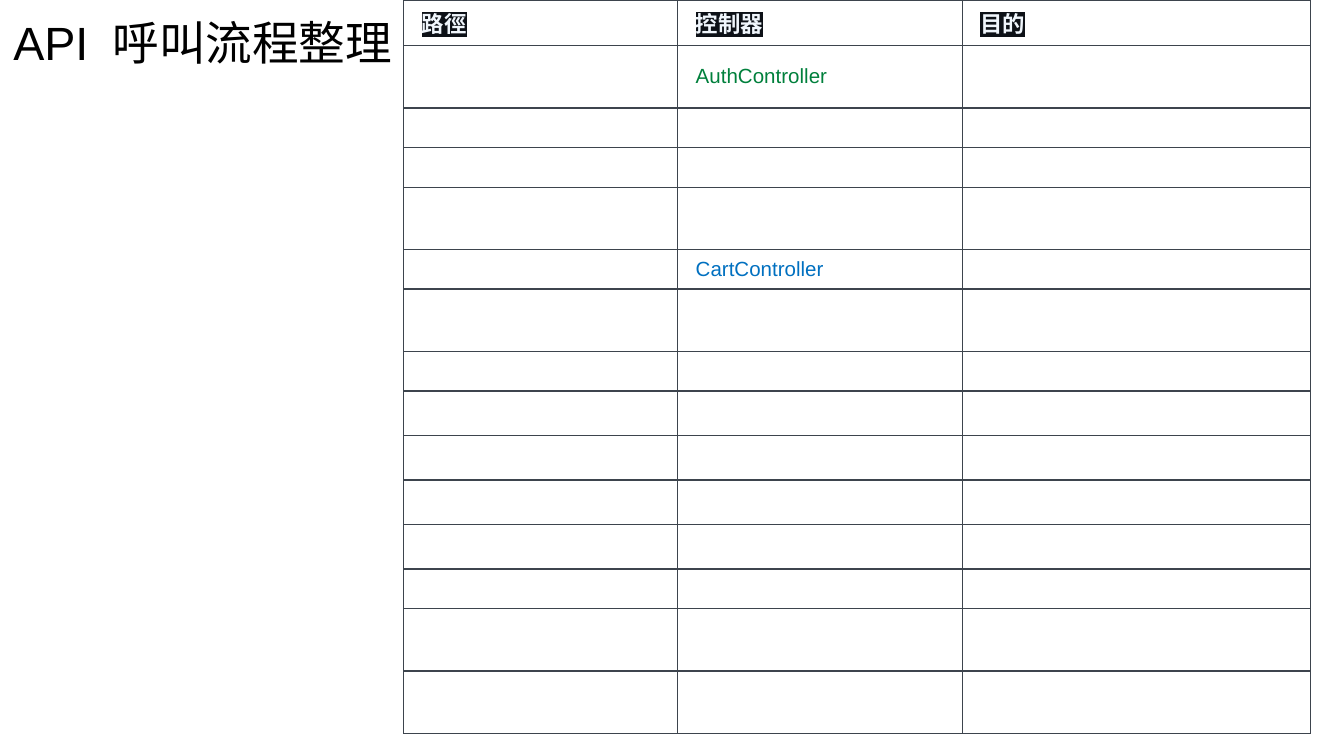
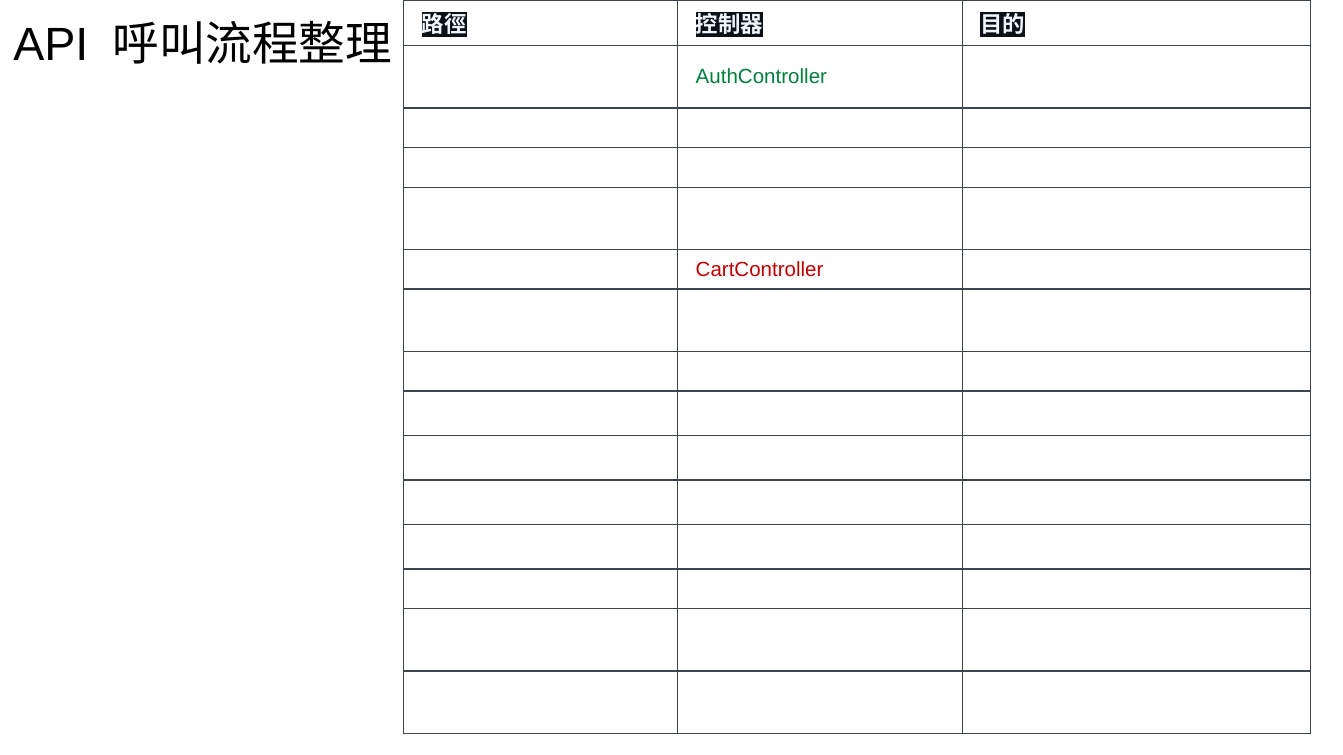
CartController colour: blue -> red
